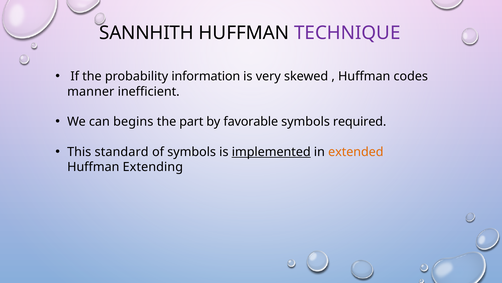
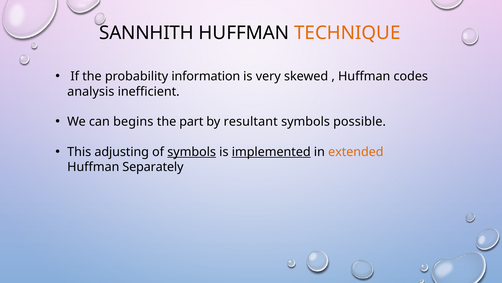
TECHNIQUE colour: purple -> orange
manner: manner -> analysis
favorable: favorable -> resultant
required: required -> possible
standard: standard -> adjusting
symbols at (192, 152) underline: none -> present
Extending: Extending -> Separately
